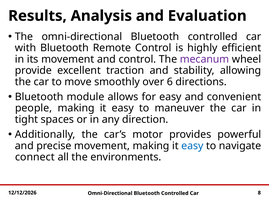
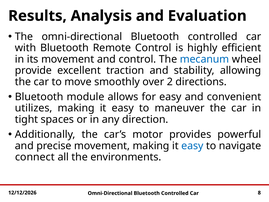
mecanum colour: purple -> blue
6: 6 -> 2
people: people -> utilizes
